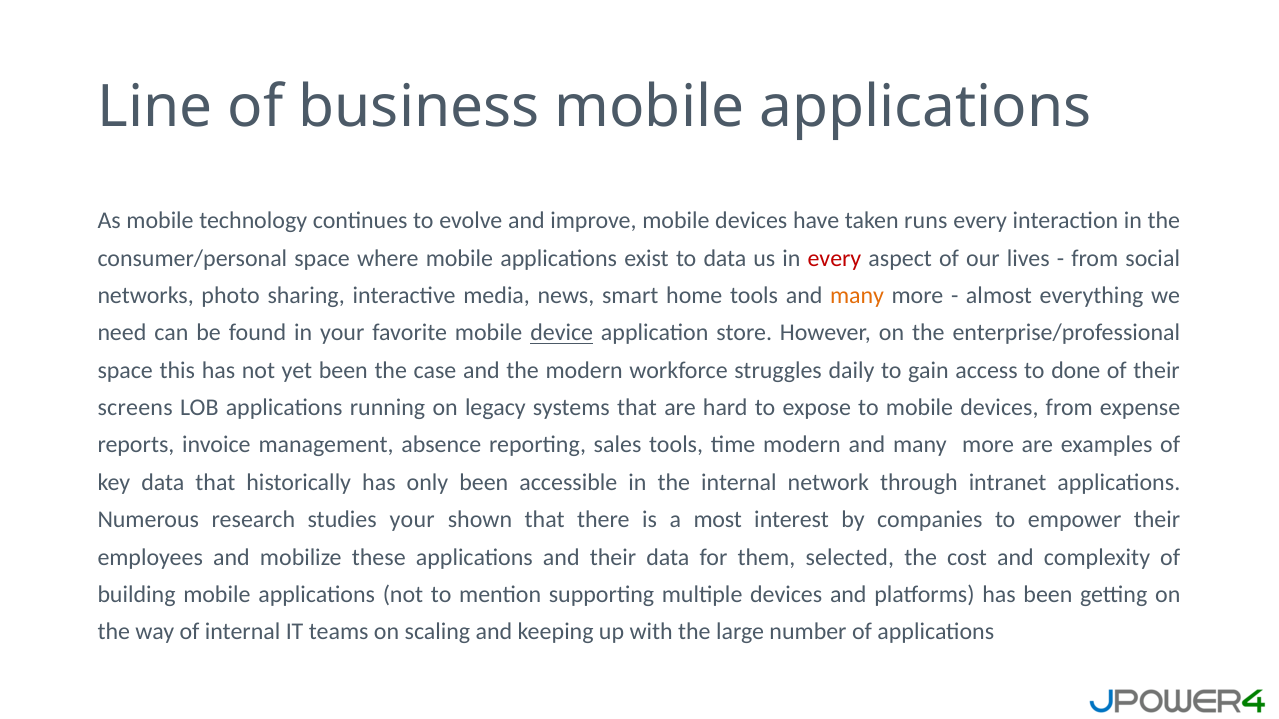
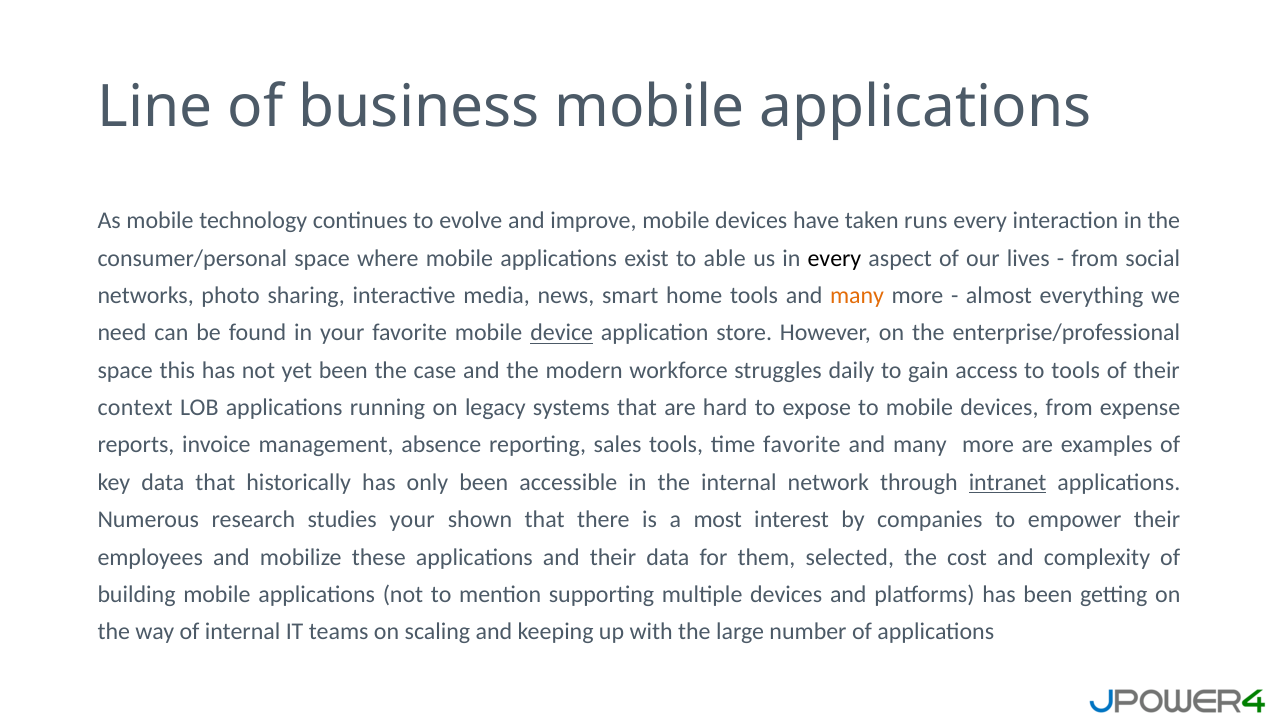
to data: data -> able
every at (834, 258) colour: red -> black
to done: done -> tools
screens: screens -> context
time modern: modern -> favorite
intranet underline: none -> present
